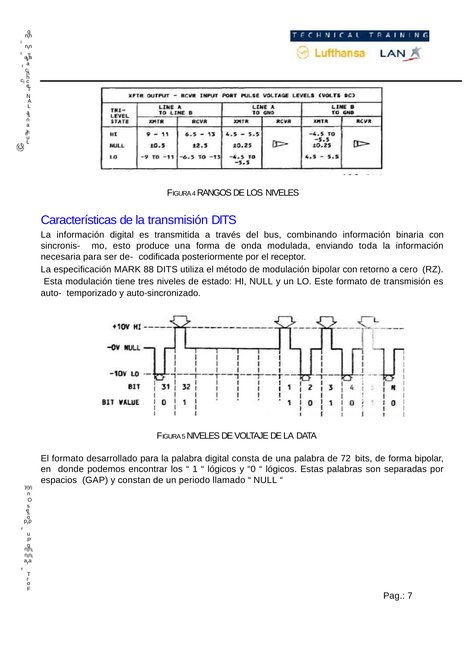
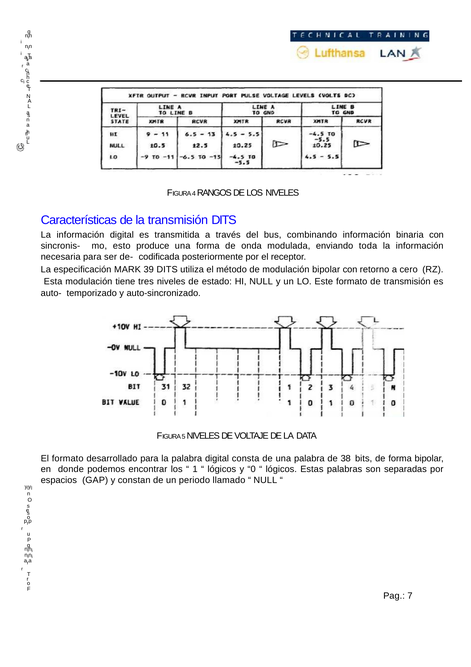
88: 88 -> 39
72: 72 -> 38
